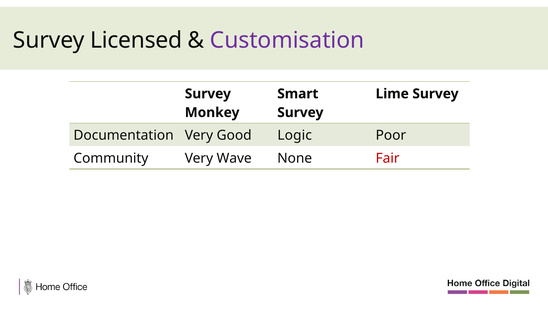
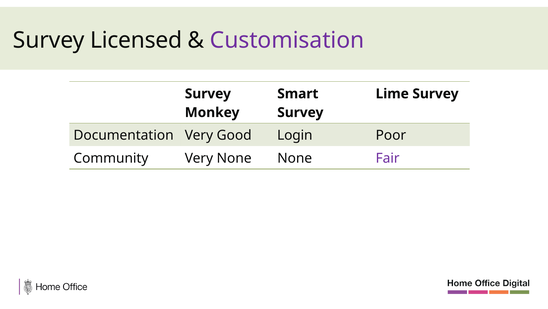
Logic: Logic -> Login
Very Wave: Wave -> None
Fair colour: red -> purple
